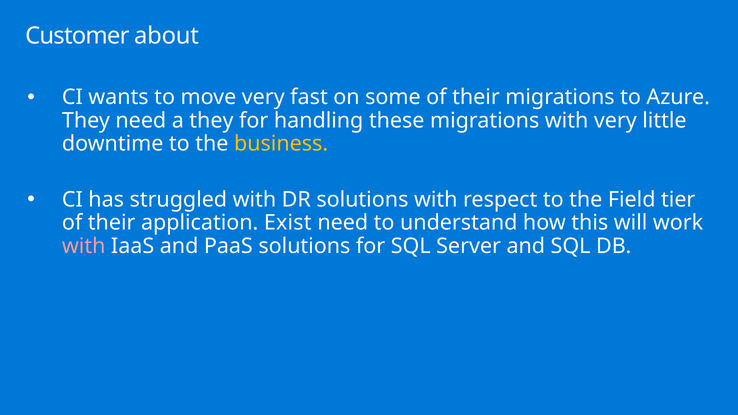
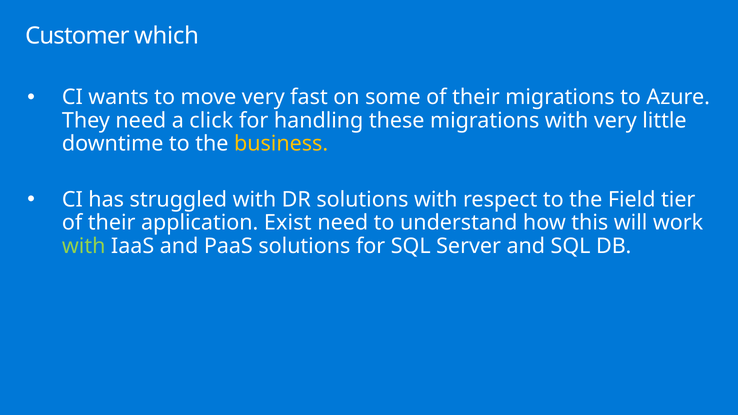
about: about -> which
a they: they -> click
with at (84, 246) colour: pink -> light green
